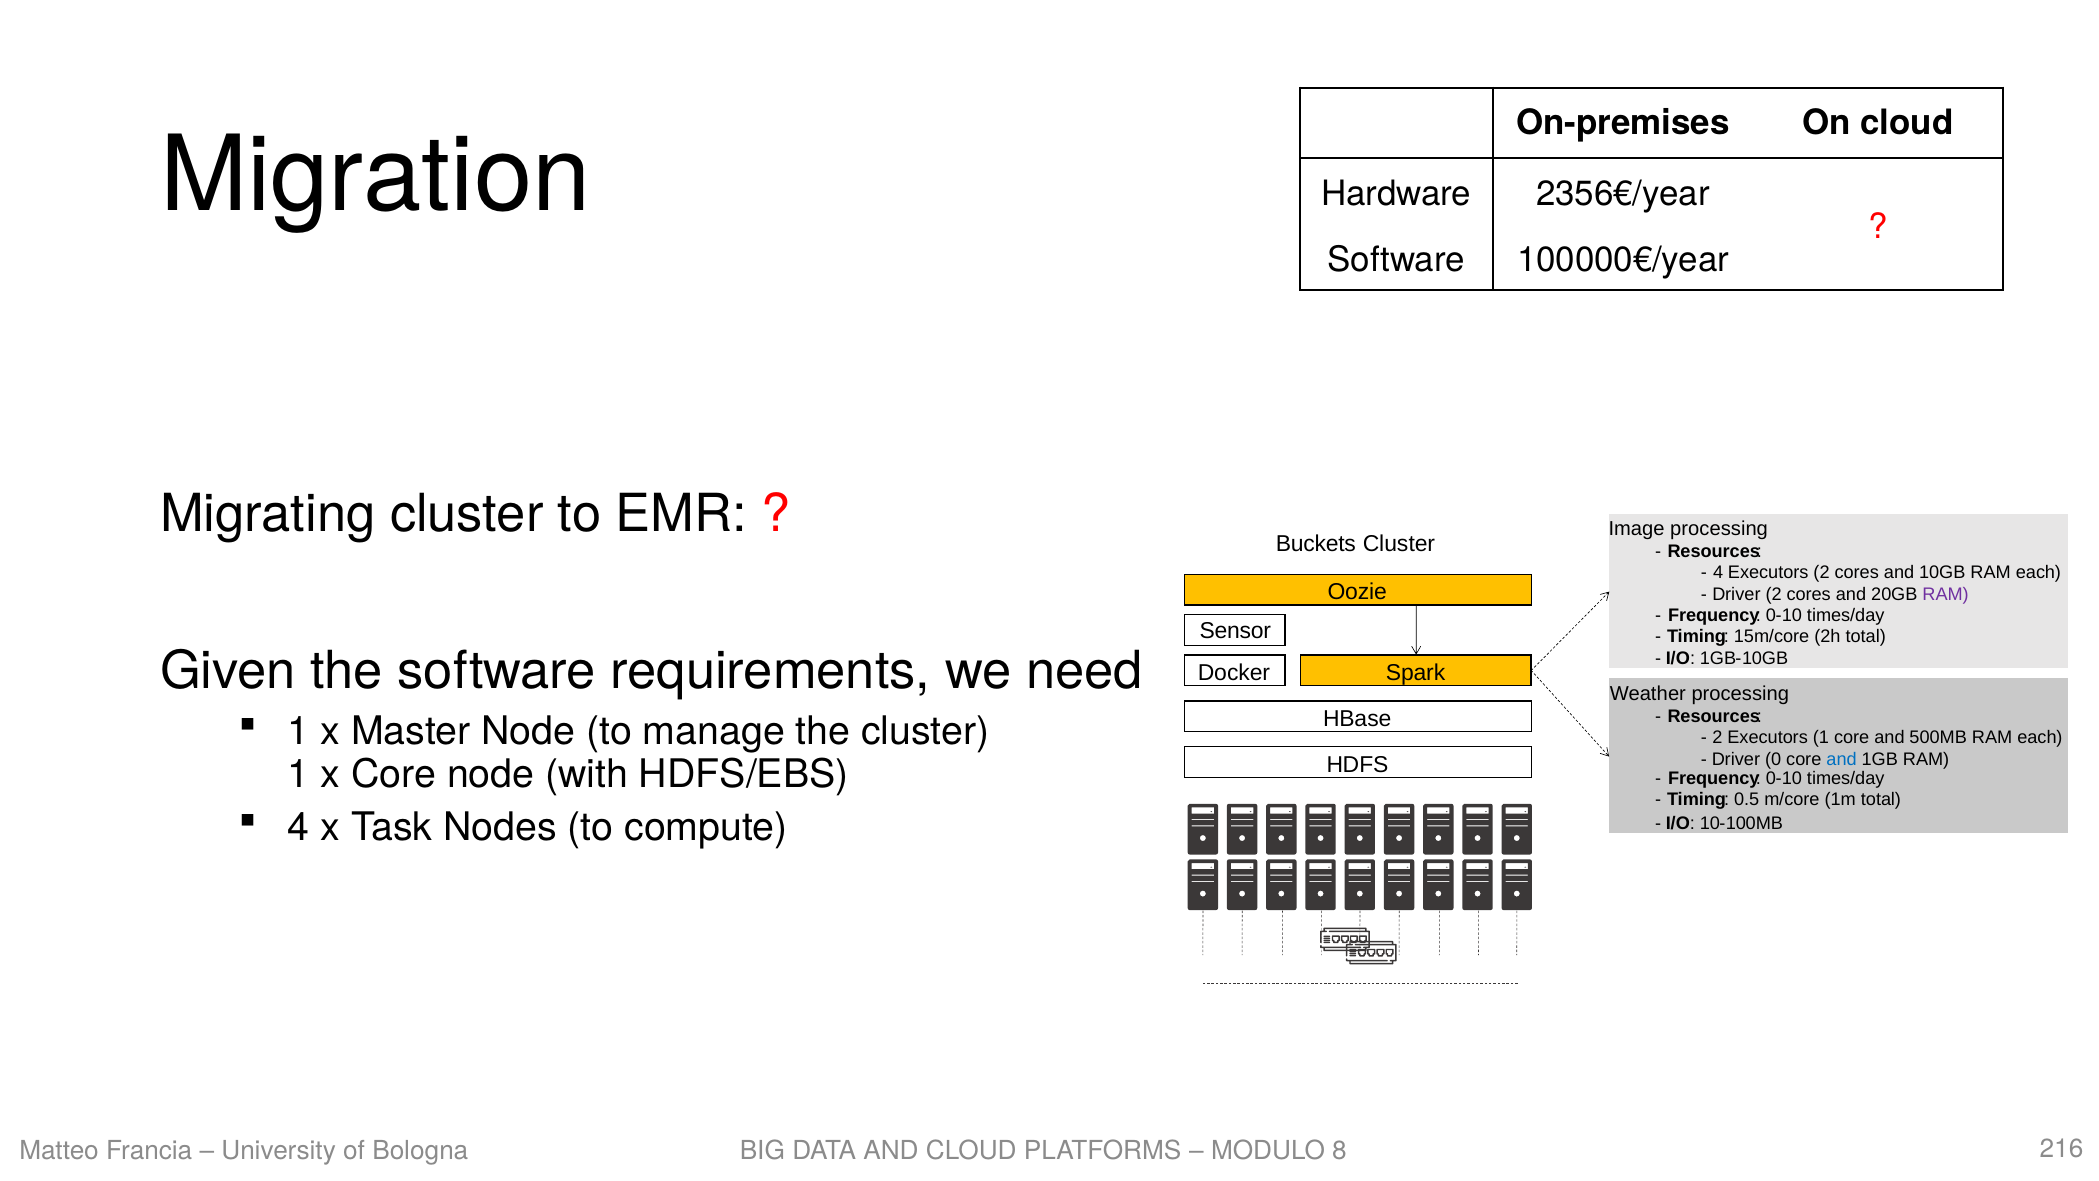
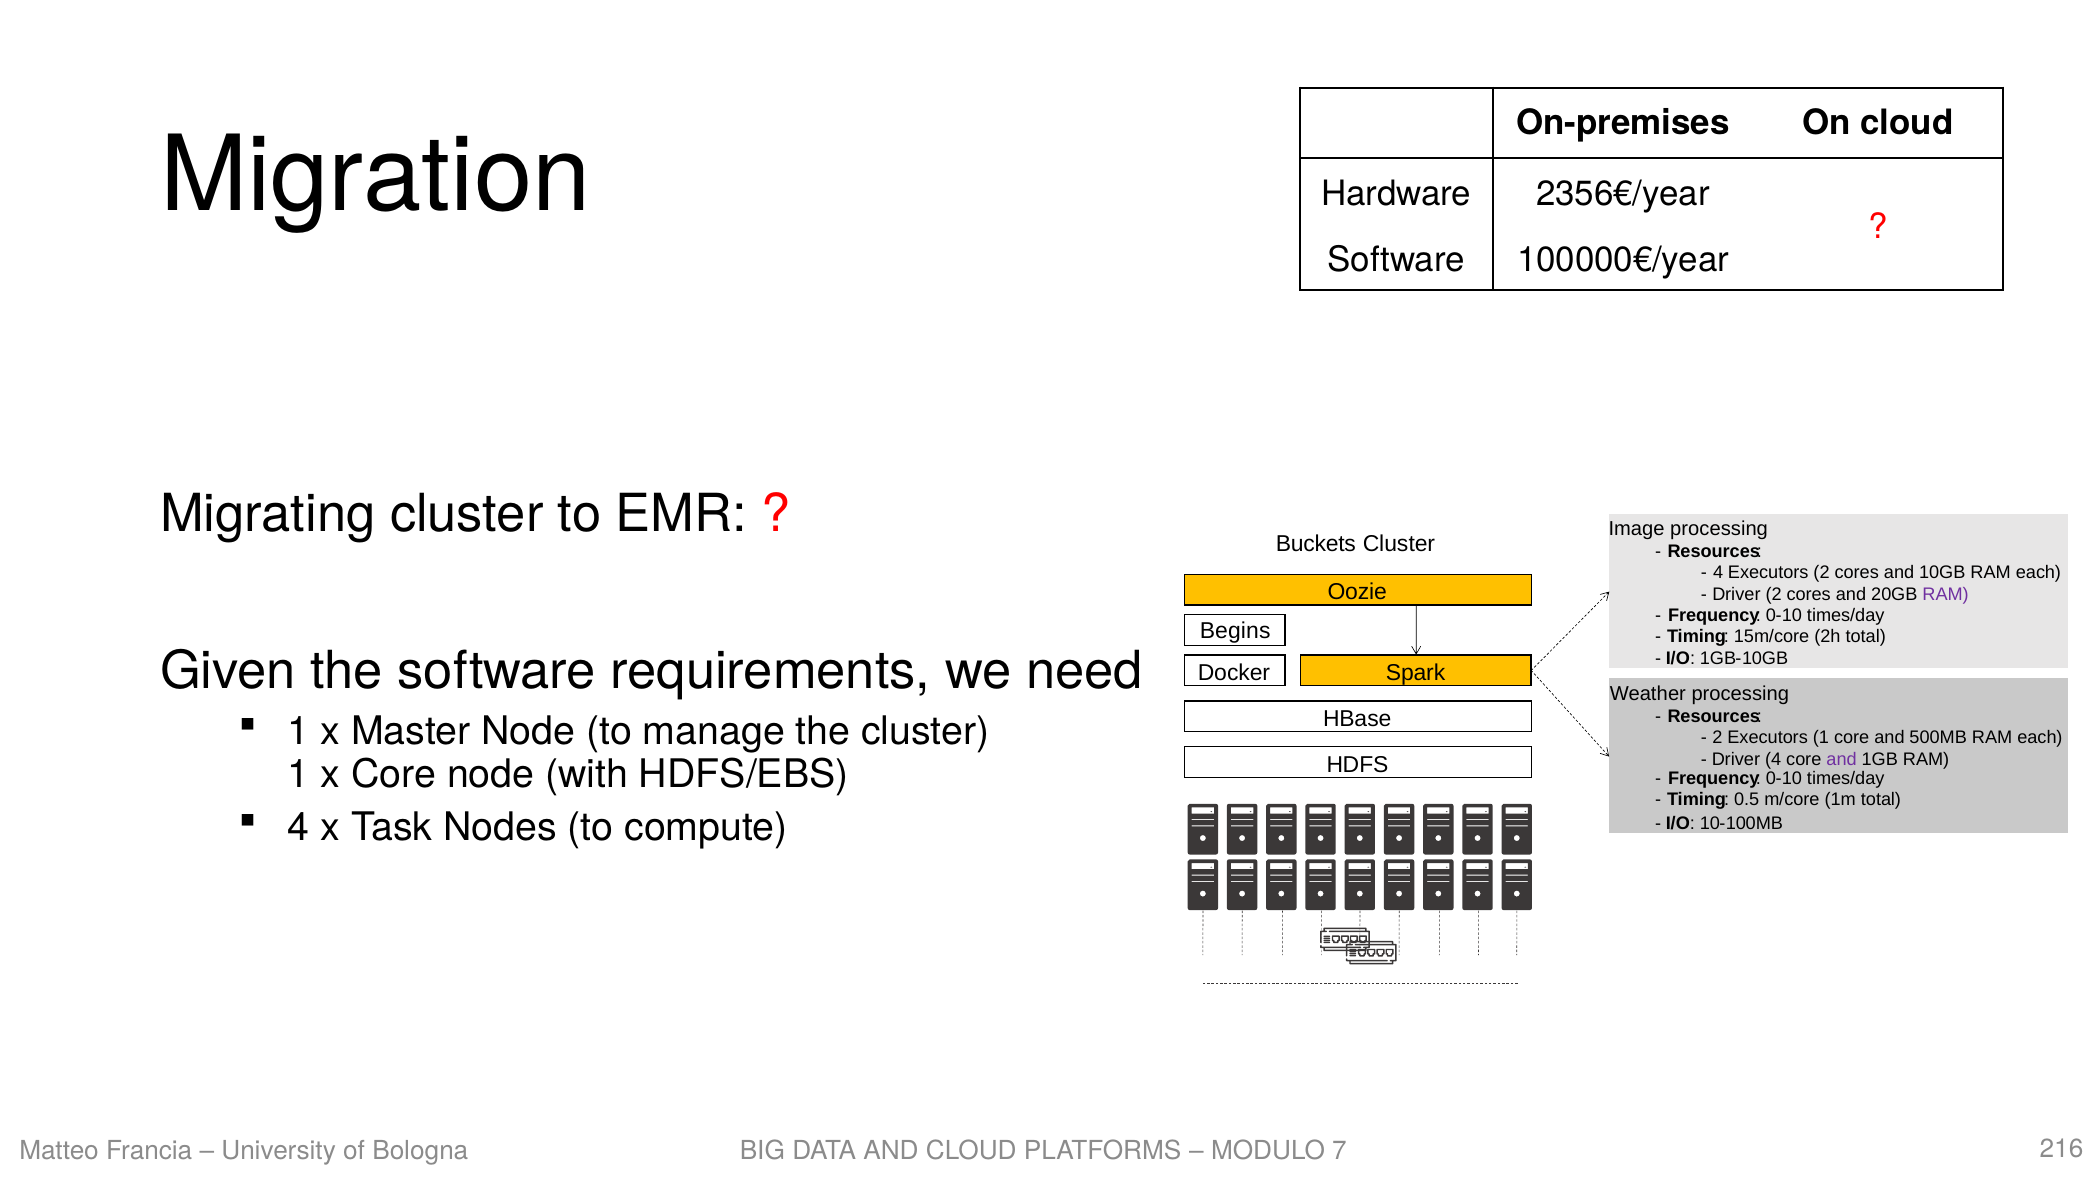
Sensor: Sensor -> Begins
Driver 0: 0 -> 4
and at (1842, 759) colour: blue -> purple
8: 8 -> 7
